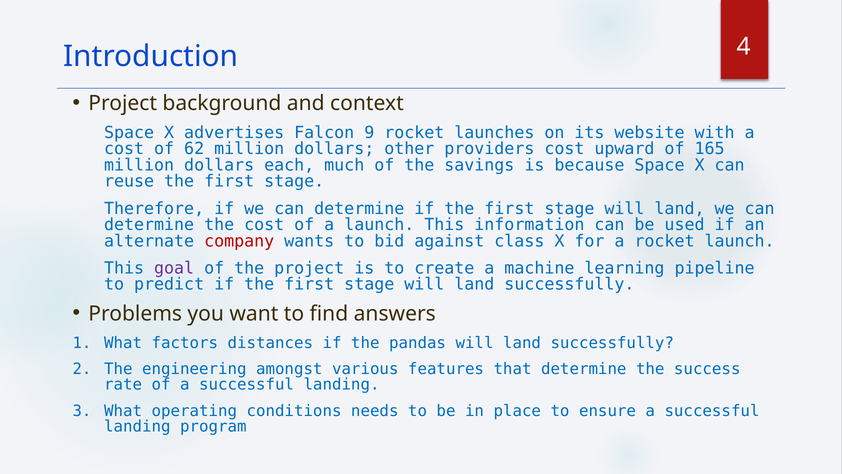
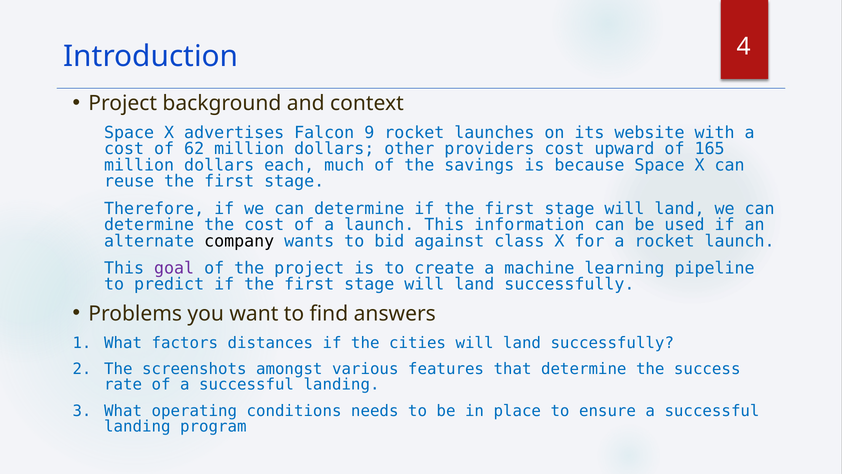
company colour: red -> black
pandas: pandas -> cities
engineering: engineering -> screenshots
